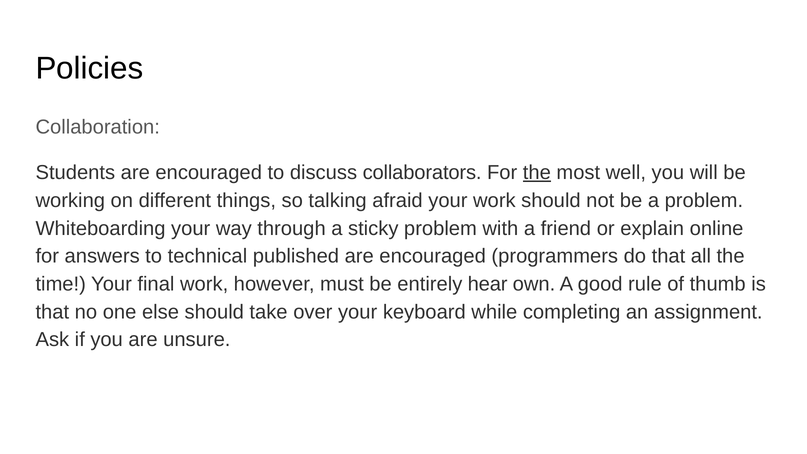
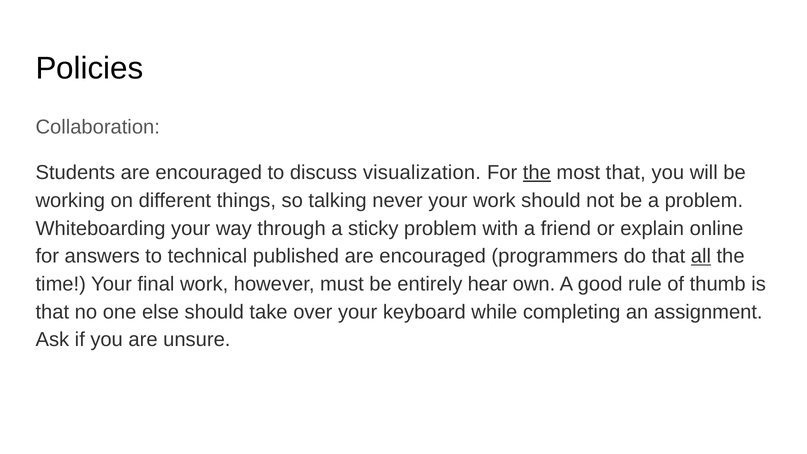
collaborators: collaborators -> visualization
most well: well -> that
afraid: afraid -> never
all underline: none -> present
